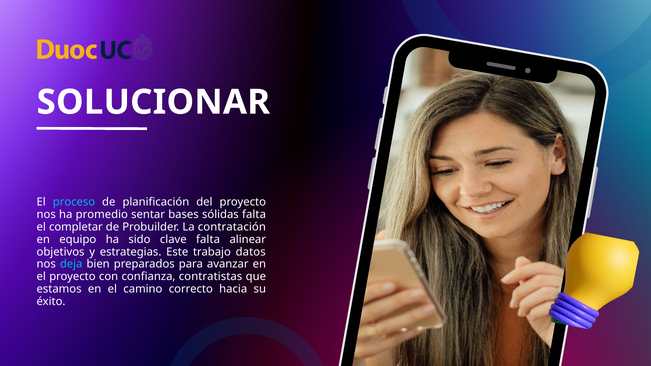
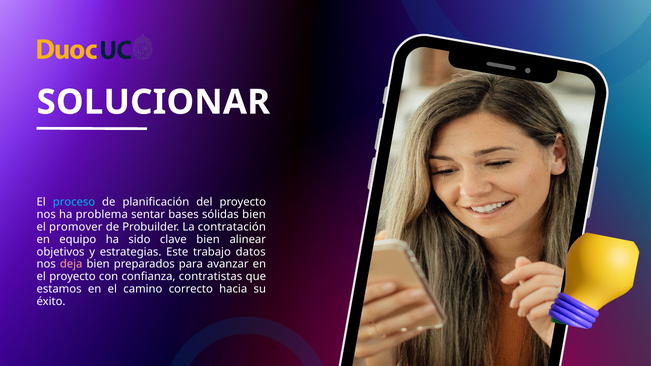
promedio: promedio -> problema
sólidas falta: falta -> bien
completar: completar -> promover
clave falta: falta -> bien
deja colour: light blue -> pink
